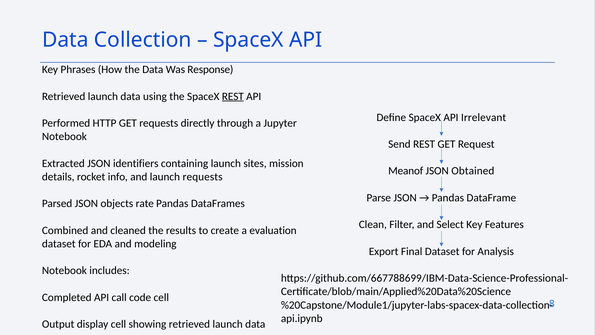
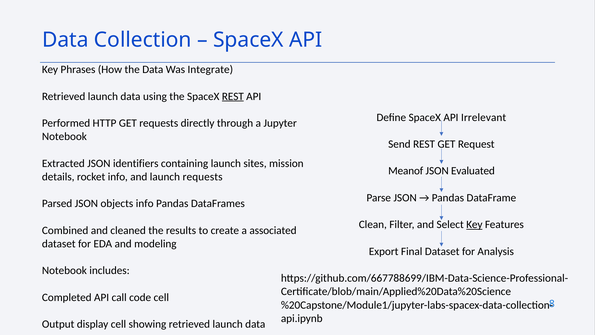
Response: Response -> Integrate
Obtained: Obtained -> Evaluated
objects rate: rate -> info
Key at (474, 224) underline: none -> present
evaluation: evaluation -> associated
